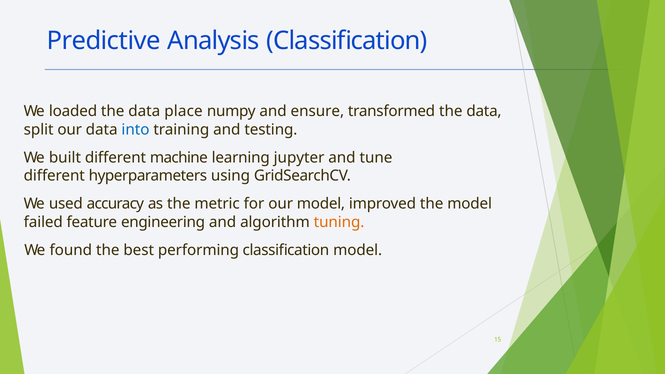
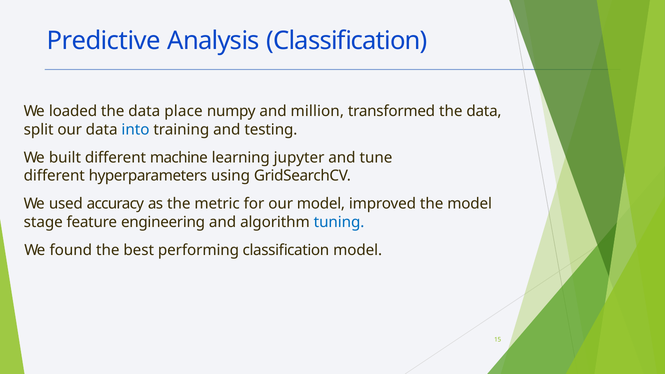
ensure: ensure -> million
failed: failed -> stage
tuning colour: orange -> blue
